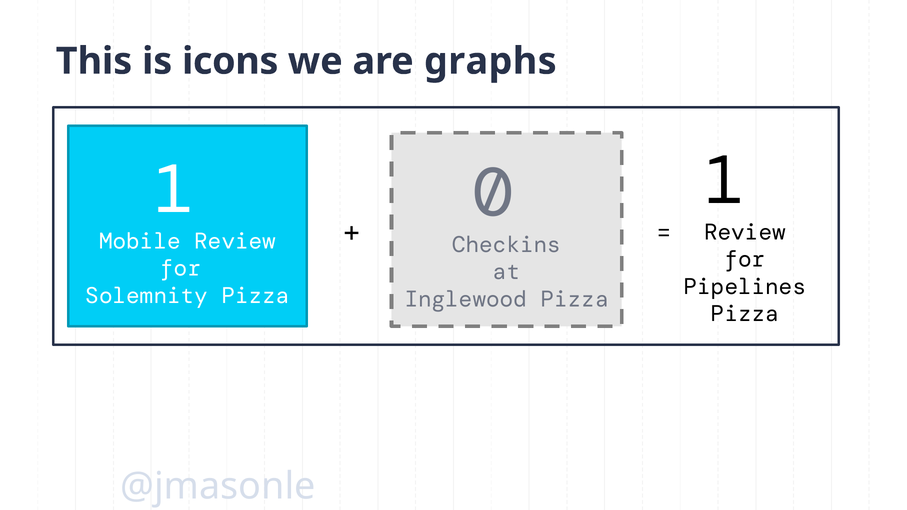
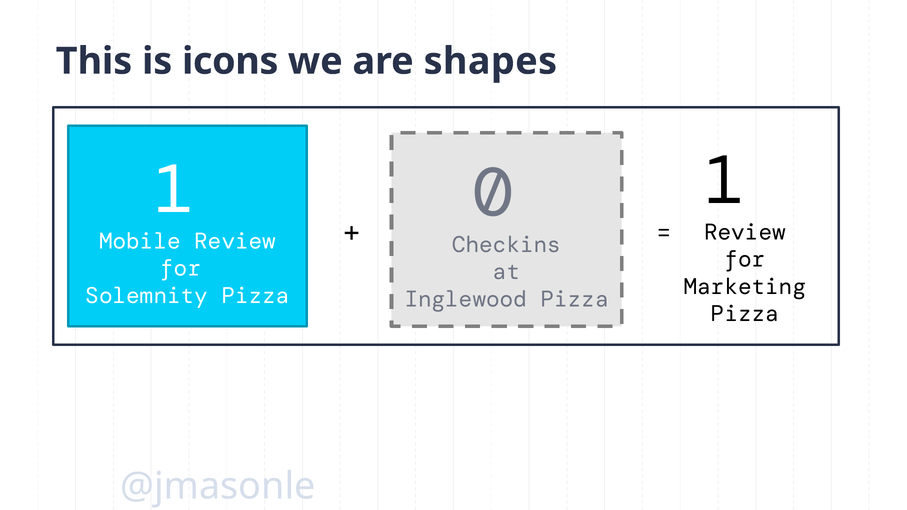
graphs: graphs -> shapes
Pipelines: Pipelines -> Marketing
